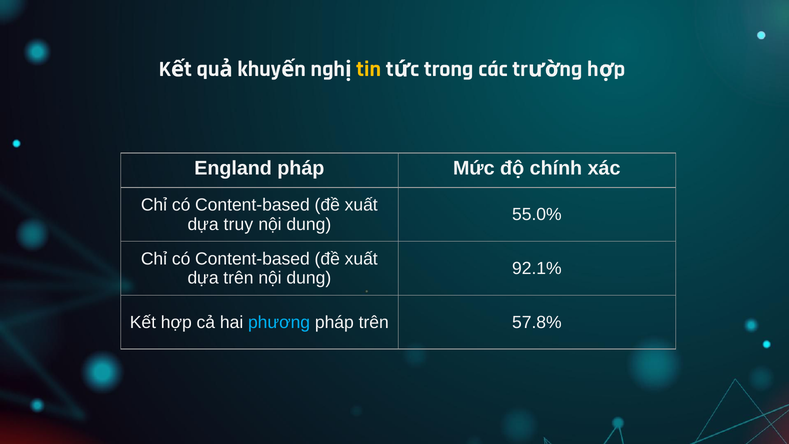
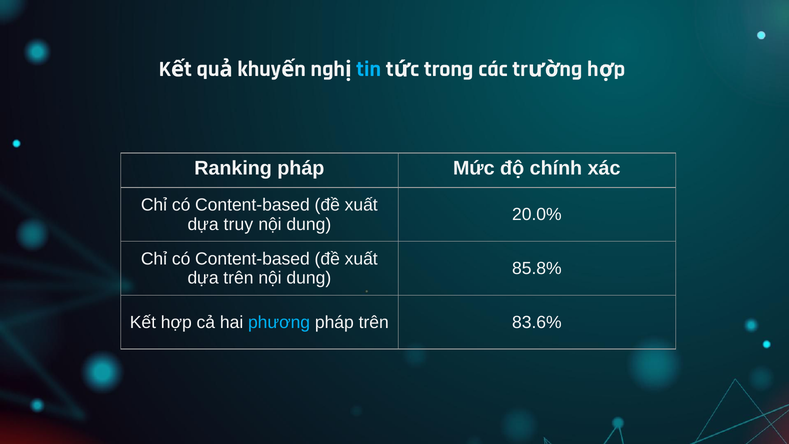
tin colour: yellow -> light blue
England: England -> Ranking
55.0%: 55.0% -> 20.0%
92.1%: 92.1% -> 85.8%
57.8%: 57.8% -> 83.6%
